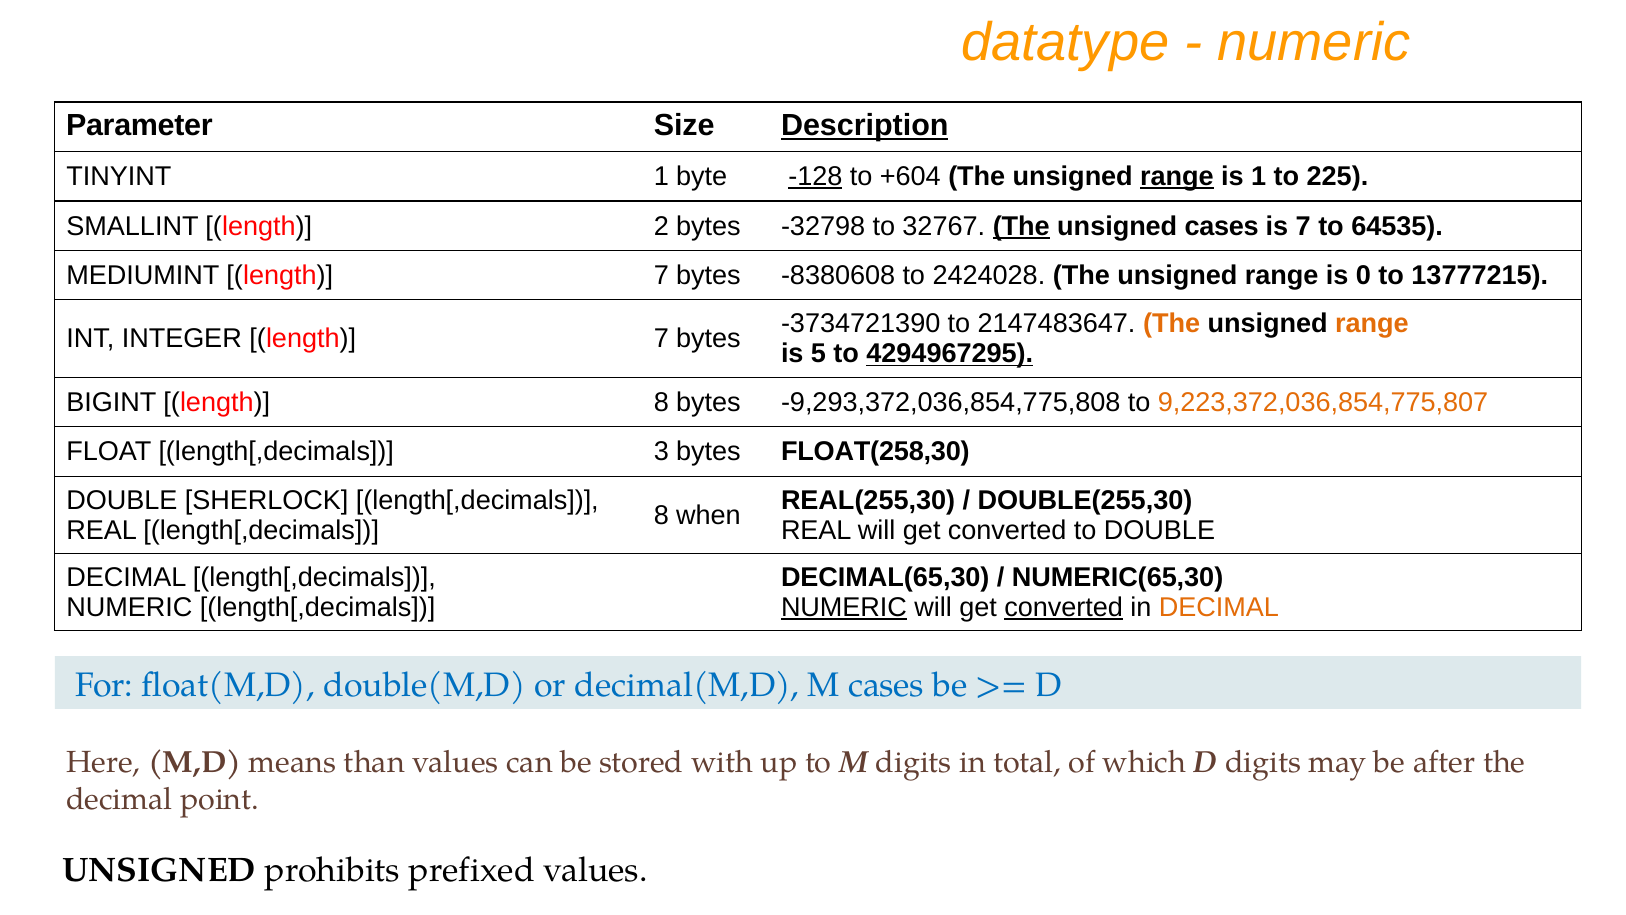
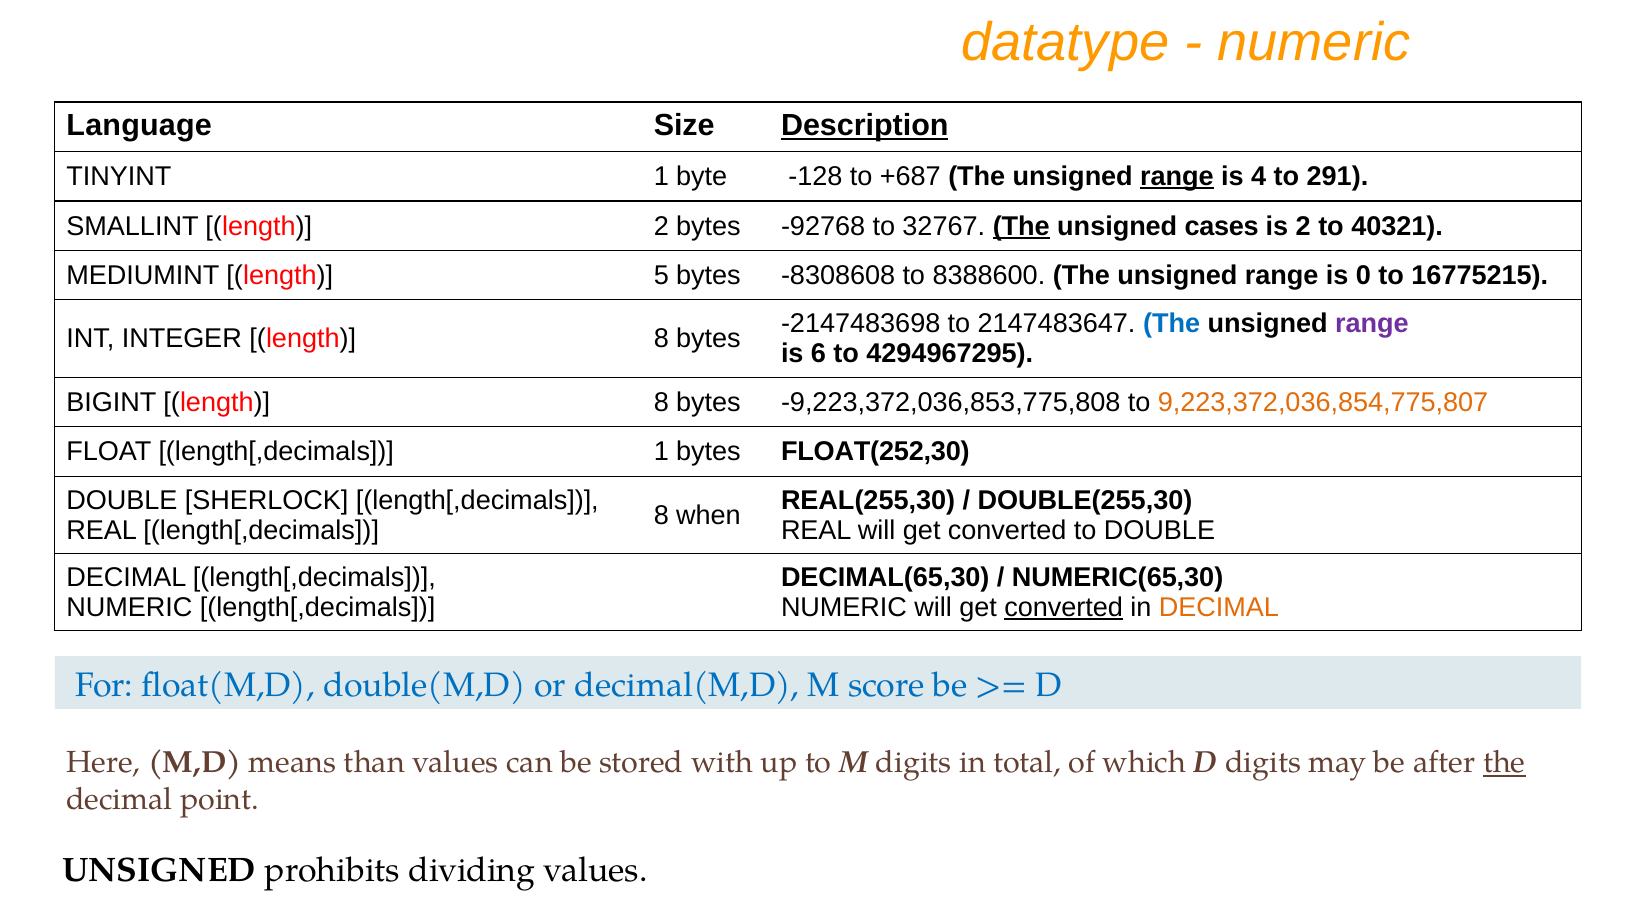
Parameter: Parameter -> Language
-128 underline: present -> none
+604: +604 -> +687
is 1: 1 -> 4
225: 225 -> 291
-32798: -32798 -> -92768
is 7: 7 -> 2
64535: 64535 -> 40321
MEDIUMINT length 7: 7 -> 5
-8380608: -8380608 -> -8308608
2424028: 2424028 -> 8388600
13777215: 13777215 -> 16775215
-3734721390: -3734721390 -> -2147483698
The at (1172, 324) colour: orange -> blue
range at (1372, 324) colour: orange -> purple
INTEGER length 7: 7 -> 8
5: 5 -> 6
4294967295 underline: present -> none
-9,293,372,036,854,775,808: -9,293,372,036,854,775,808 -> -9,223,372,036,853,775,808
length[,decimals 3: 3 -> 1
FLOAT(258,30: FLOAT(258,30 -> FLOAT(252,30
NUMERIC at (844, 607) underline: present -> none
M cases: cases -> score
the at (1504, 762) underline: none -> present
prefixed: prefixed -> dividing
